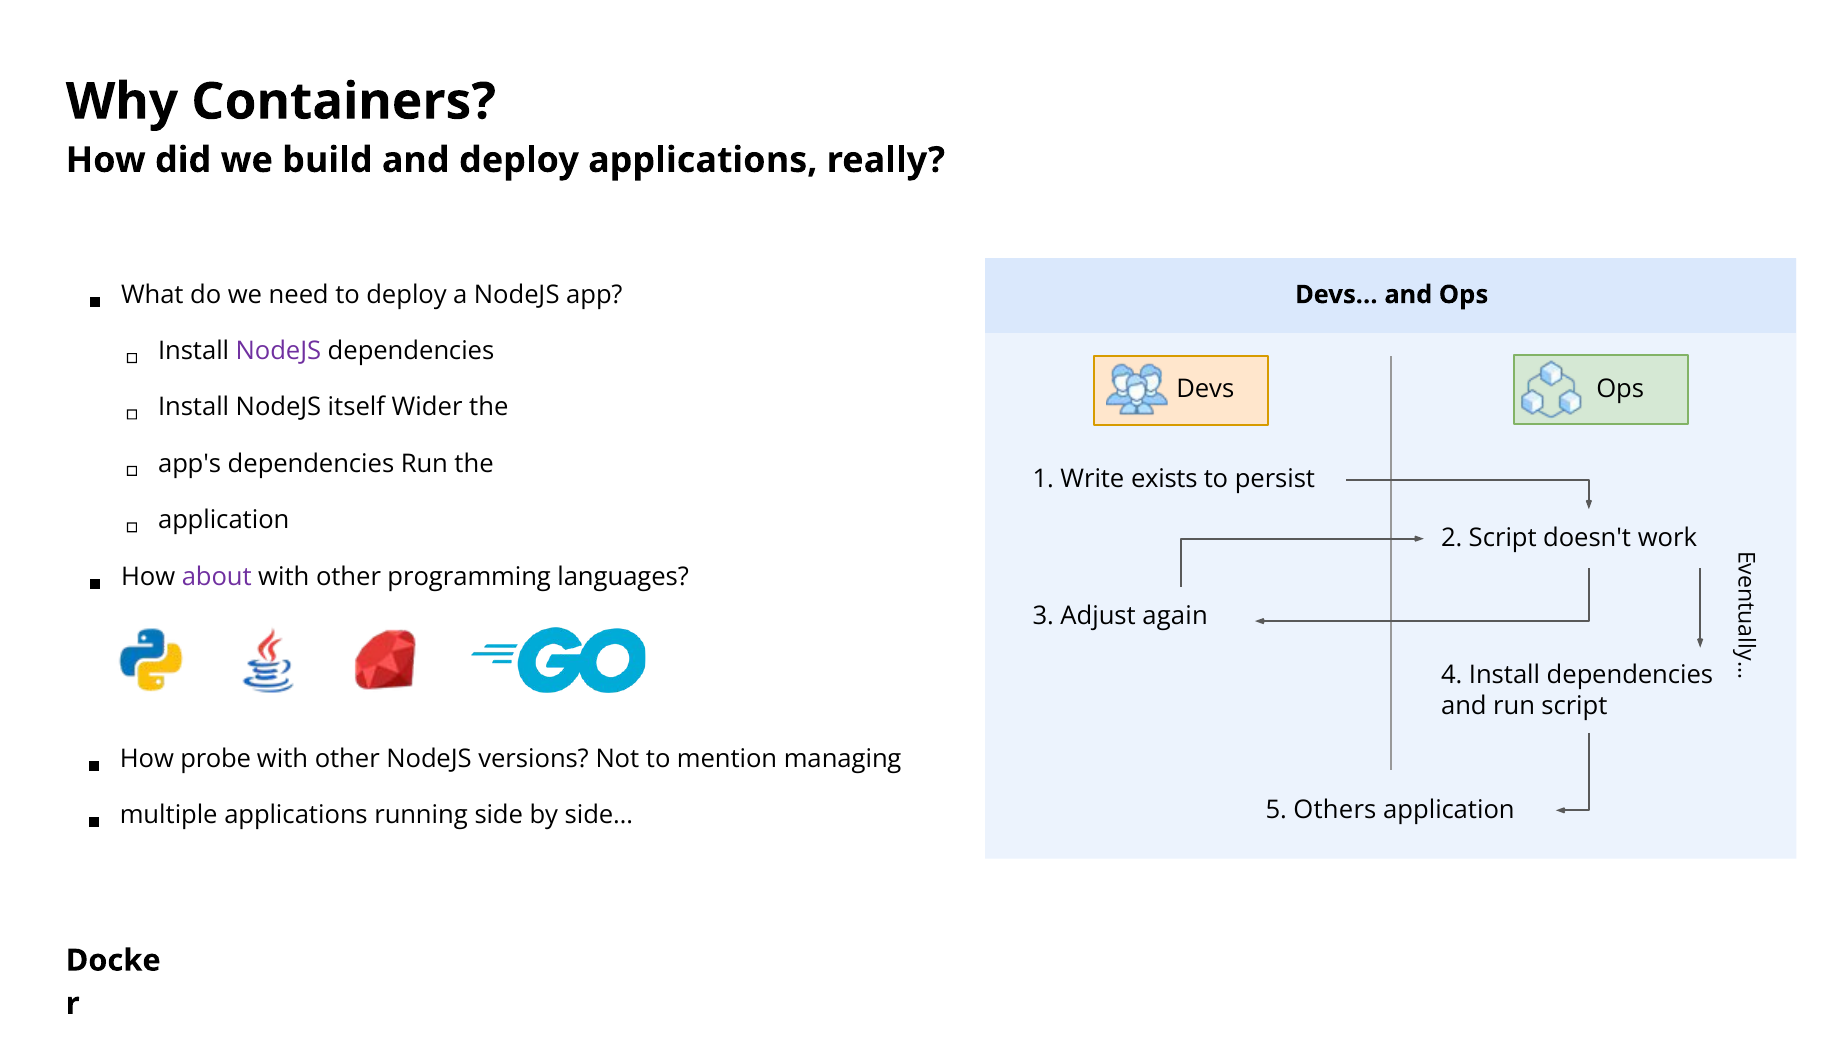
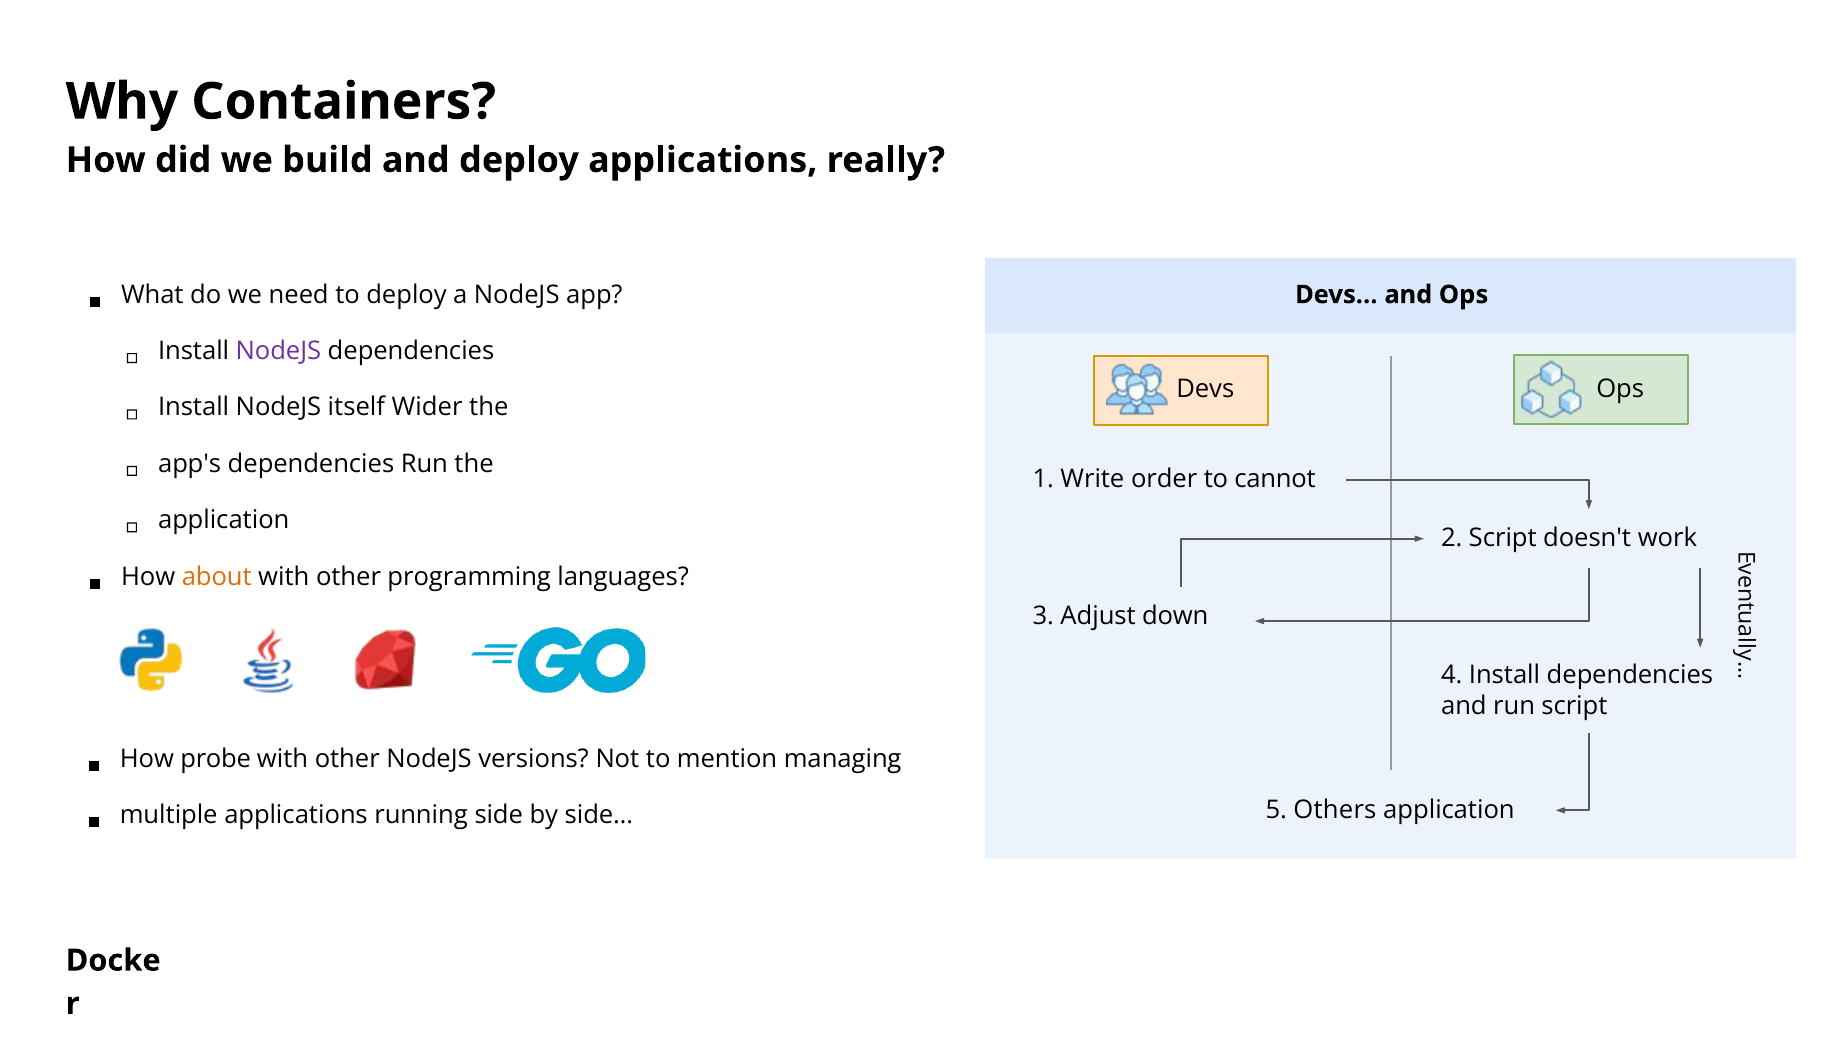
exists: exists -> order
persist: persist -> cannot
about colour: purple -> orange
again: again -> down
